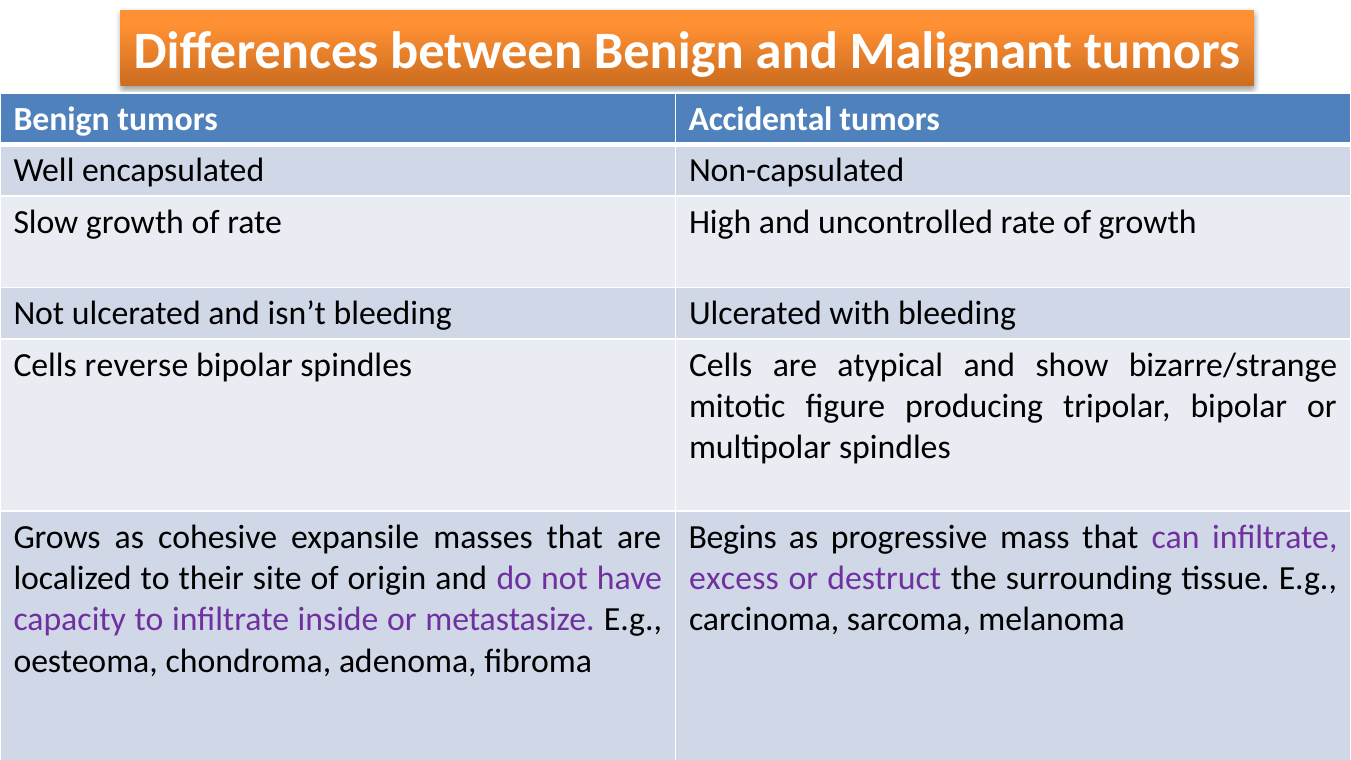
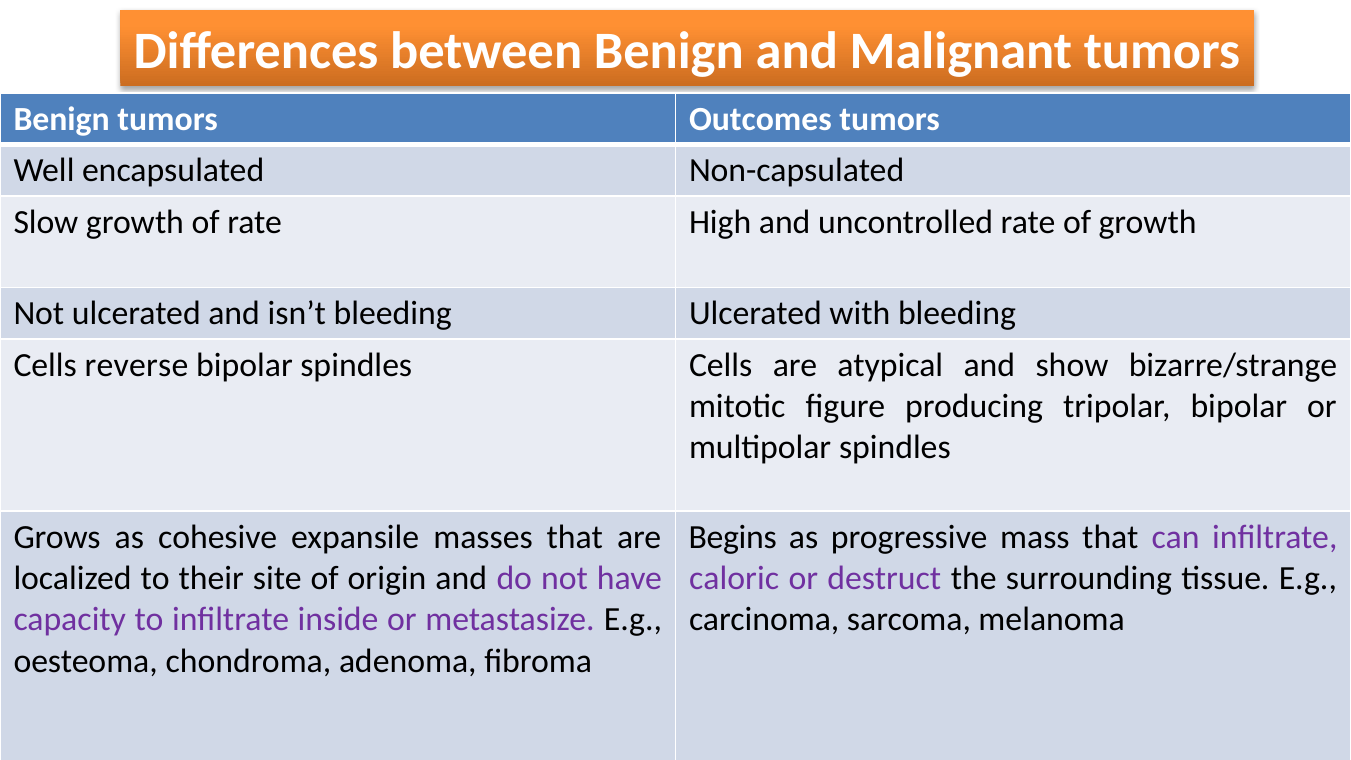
Accidental: Accidental -> Outcomes
excess: excess -> caloric
